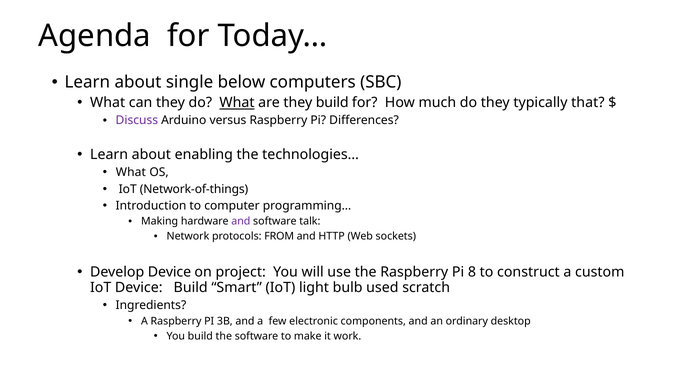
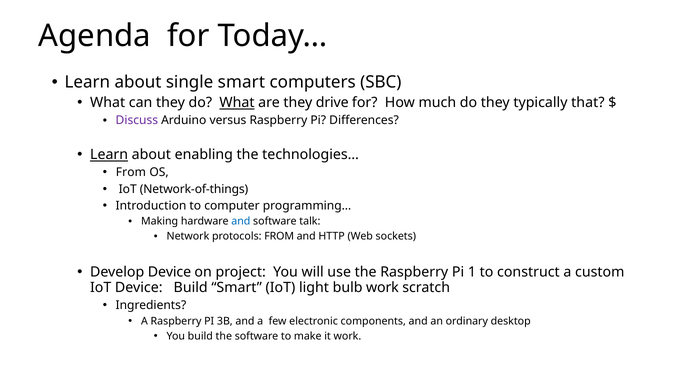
single below: below -> smart
they build: build -> drive
Learn at (109, 155) underline: none -> present
What at (131, 172): What -> From
and at (241, 221) colour: purple -> blue
8: 8 -> 1
bulb used: used -> work
